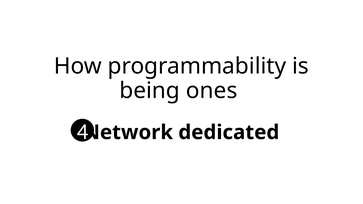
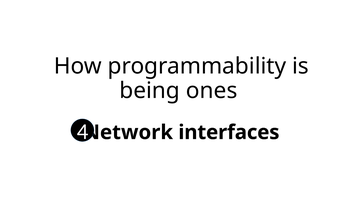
dedicated: dedicated -> interfaces
